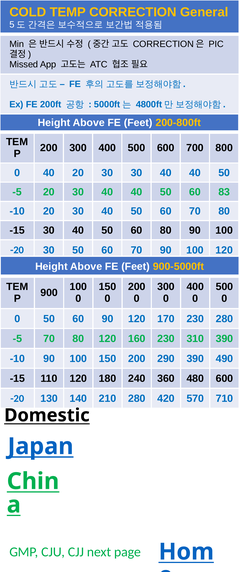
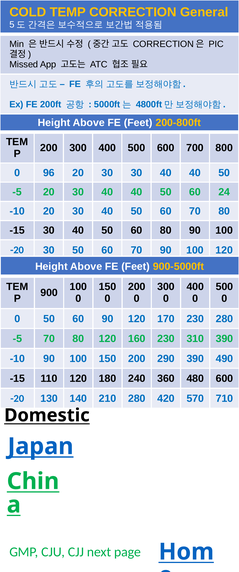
0 40: 40 -> 96
83: 83 -> 24
